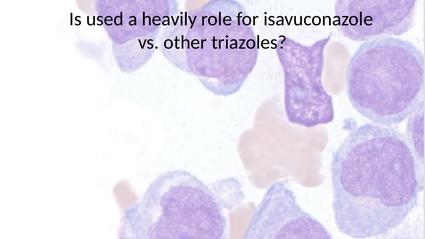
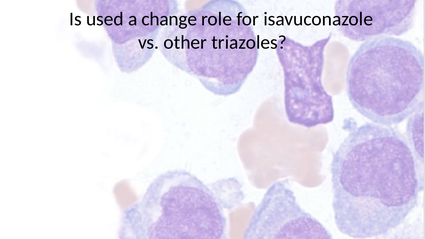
heavily: heavily -> change
